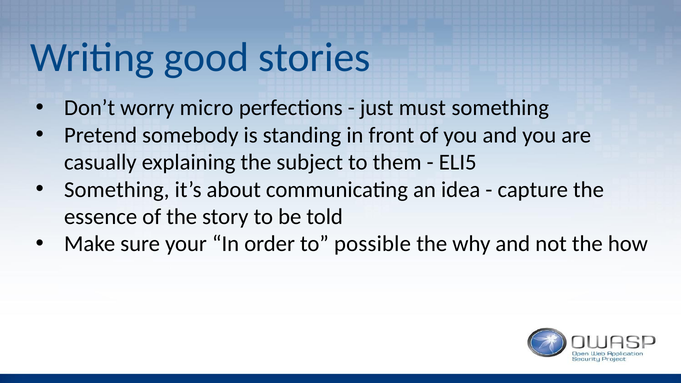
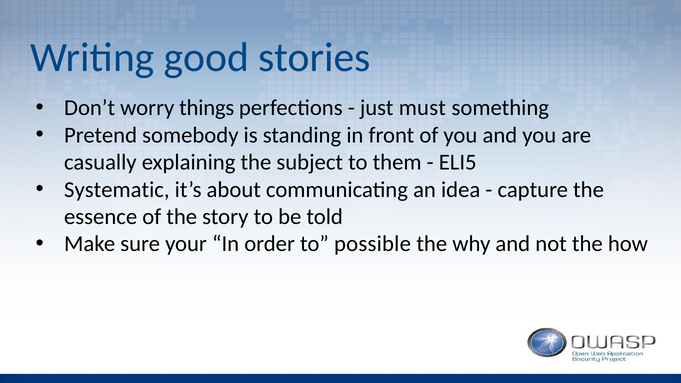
micro: micro -> things
Something at (117, 190): Something -> Systematic
